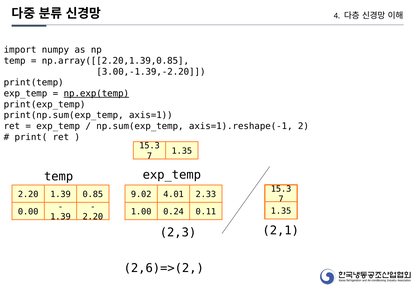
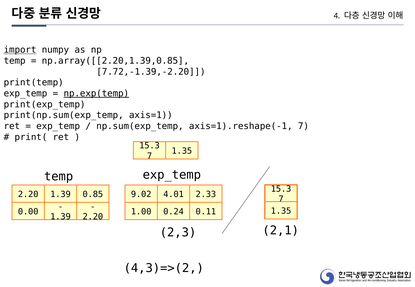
import underline: none -> present
3.00,-1.39,-2.20: 3.00,-1.39,-2.20 -> 7.72,-1.39,-2.20
axis=1).reshape(-1 2: 2 -> 7
2,6)=>(2: 2,6)=>(2 -> 4,3)=>(2
